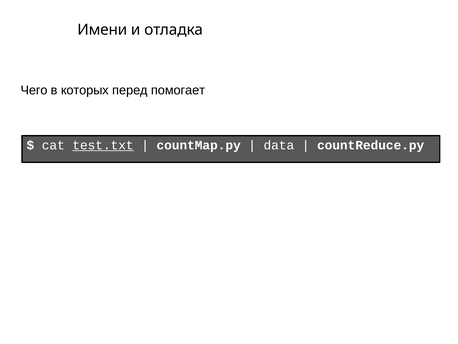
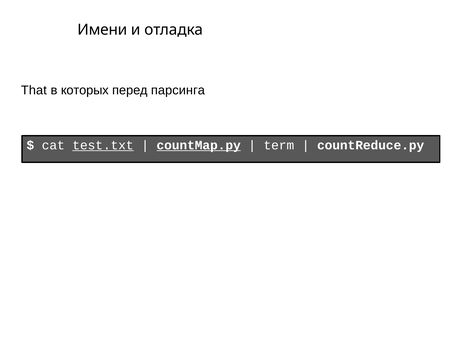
Чего: Чего -> That
помогает: помогает -> парсинга
countMap.py underline: none -> present
data: data -> term
